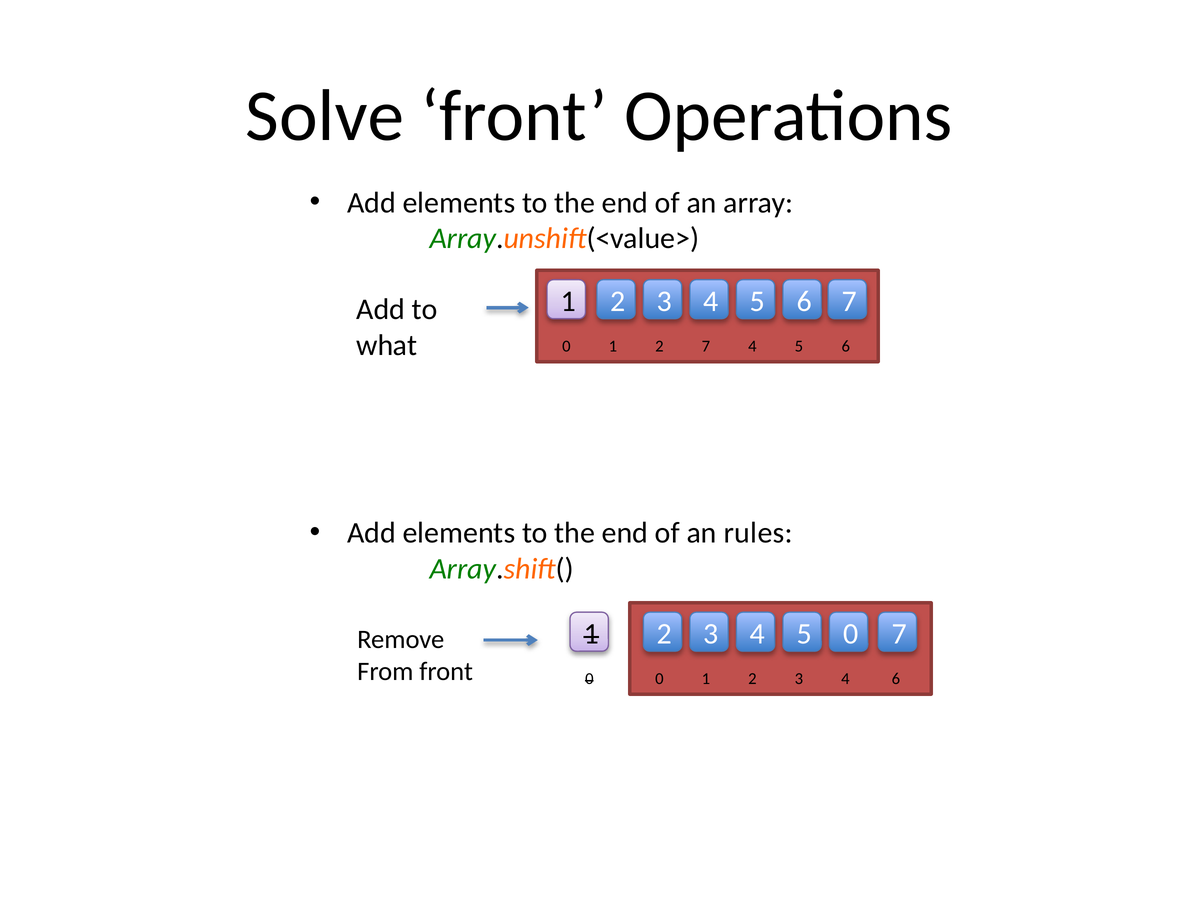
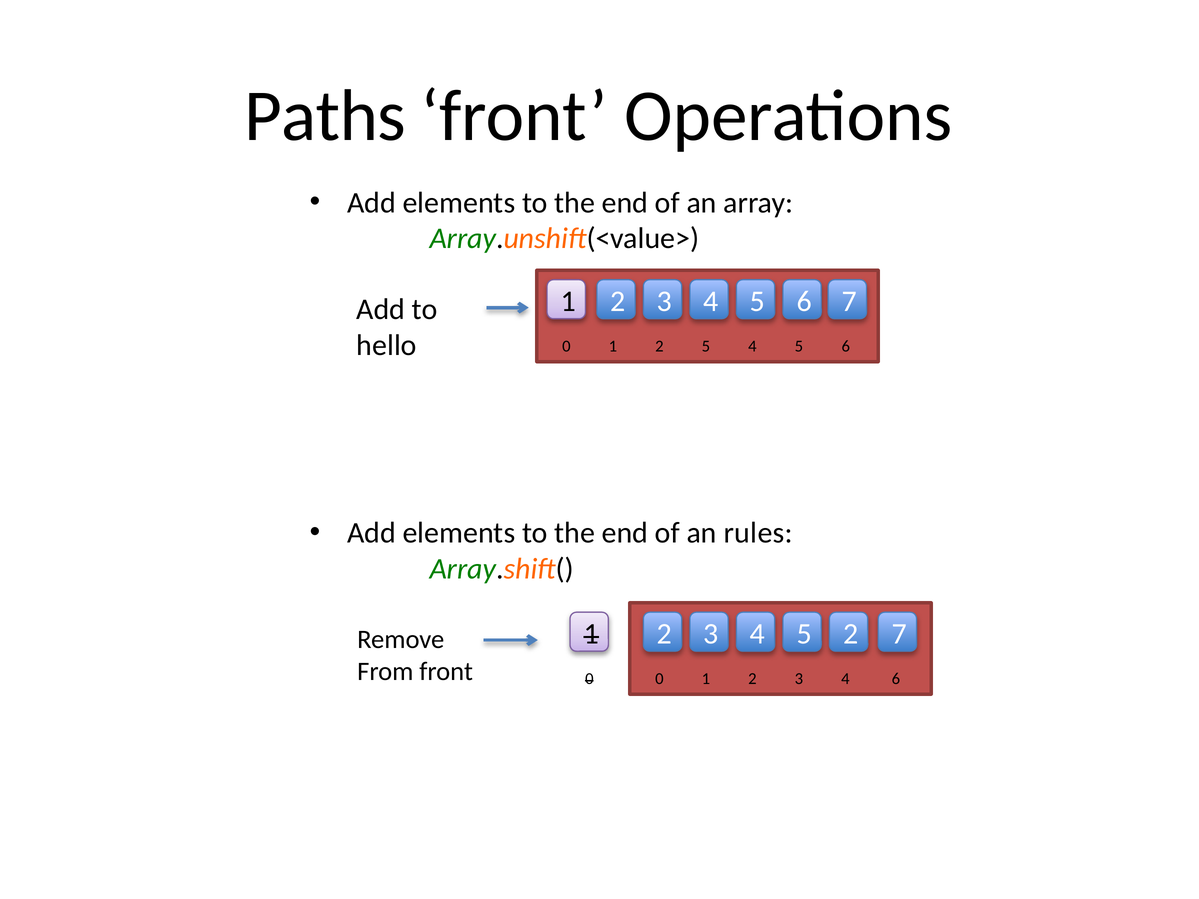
Solve: Solve -> Paths
what: what -> hello
2 7: 7 -> 5
5 0: 0 -> 2
